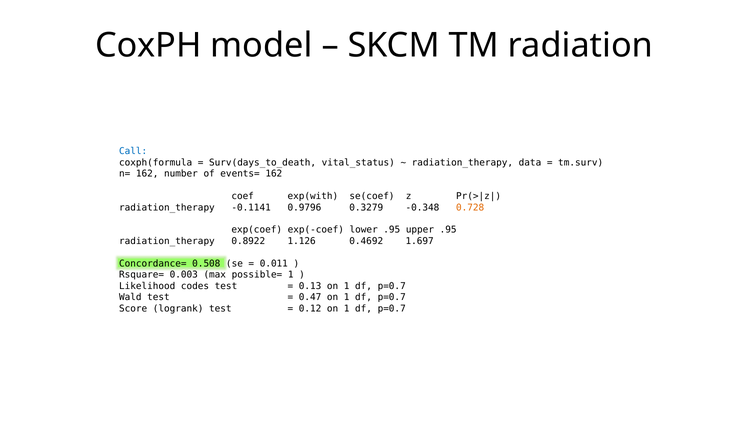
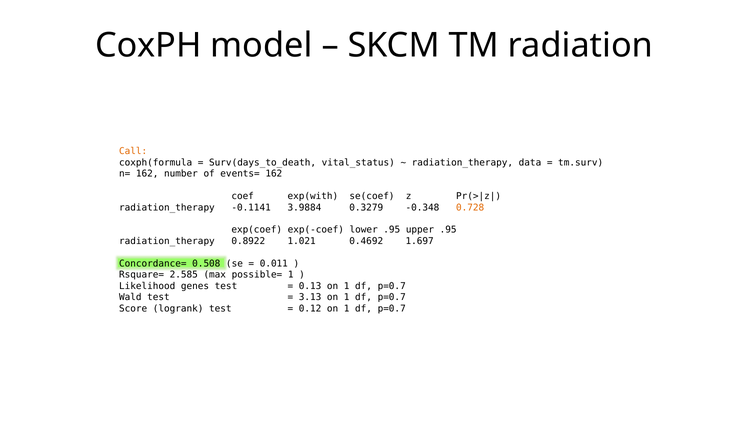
Call colour: blue -> orange
0.9796: 0.9796 -> 3.9884
1.126: 1.126 -> 1.021
0.003: 0.003 -> 2.585
codes: codes -> genes
0.47: 0.47 -> 3.13
